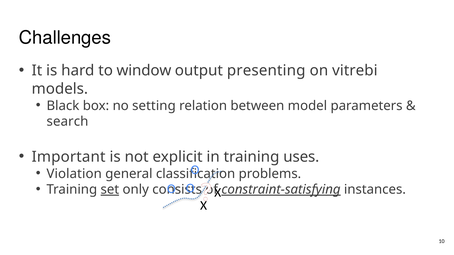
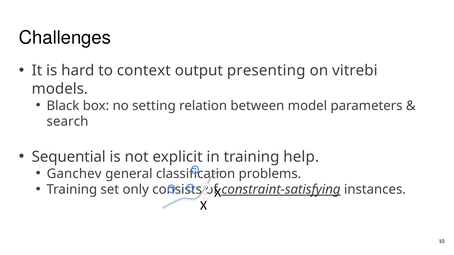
window: window -> context
Important: Important -> Sequential
uses: uses -> help
Violation: Violation -> Ganchev
set underline: present -> none
